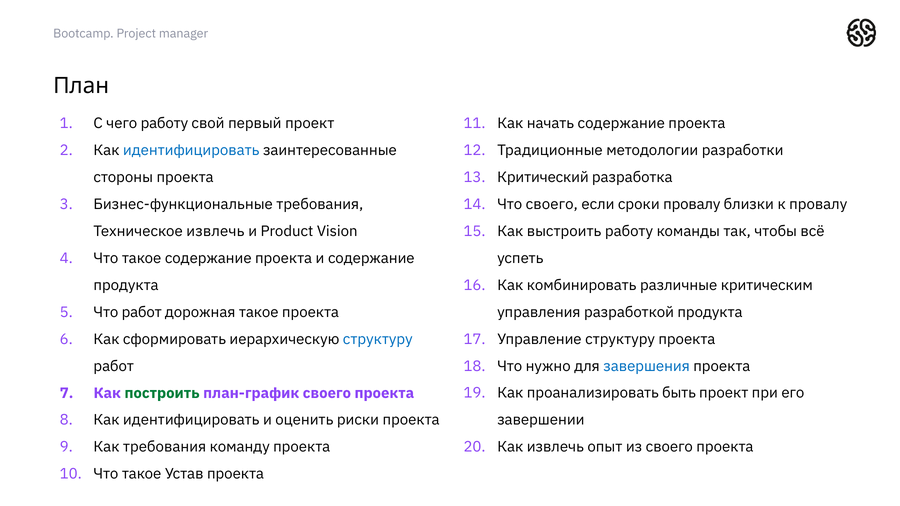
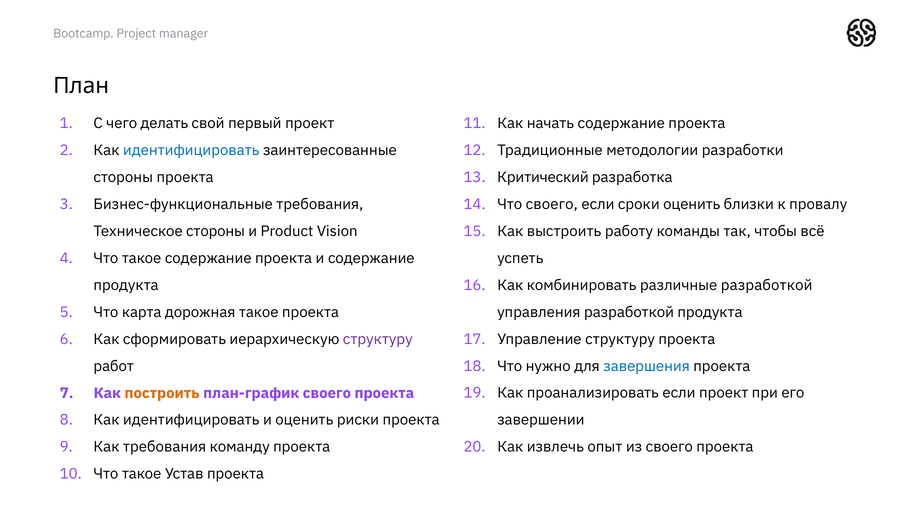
чего работу: работу -> делать
сроки провалу: провалу -> оценить
Техническое извлечь: извлечь -> стороны
различные критическим: критическим -> разработкой
Что работ: работ -> карта
структуру at (378, 339) colour: blue -> purple
построить colour: green -> orange
проанализировать быть: быть -> если
